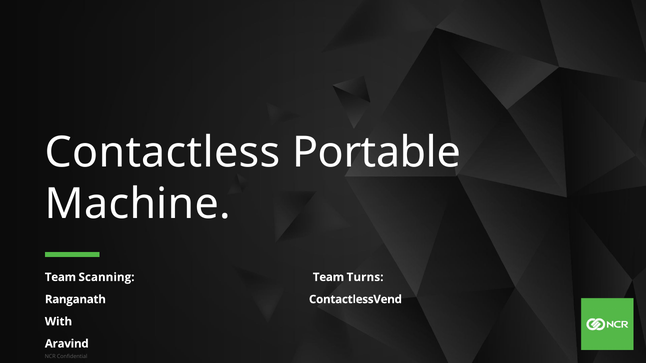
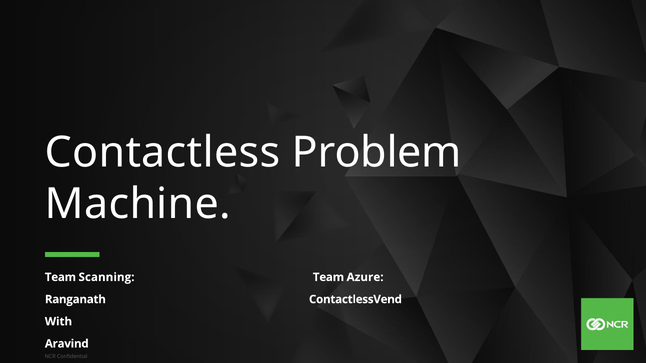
Portable: Portable -> Problem
Turns: Turns -> Azure
